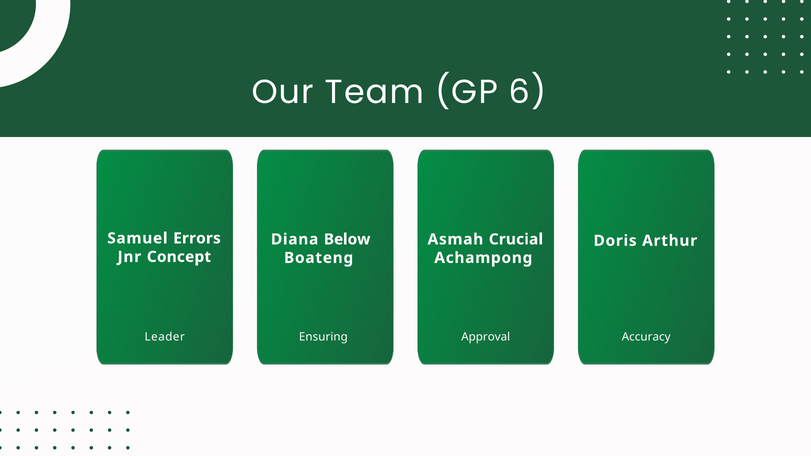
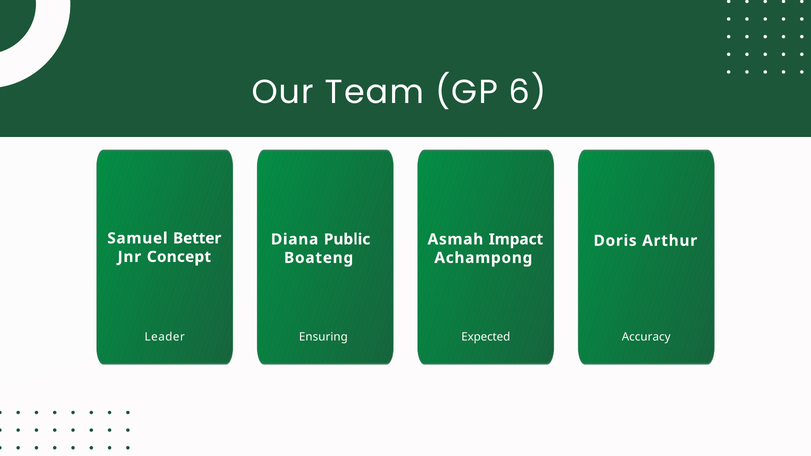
Errors: Errors -> Better
Below: Below -> Public
Crucial: Crucial -> Impact
Approval: Approval -> Expected
